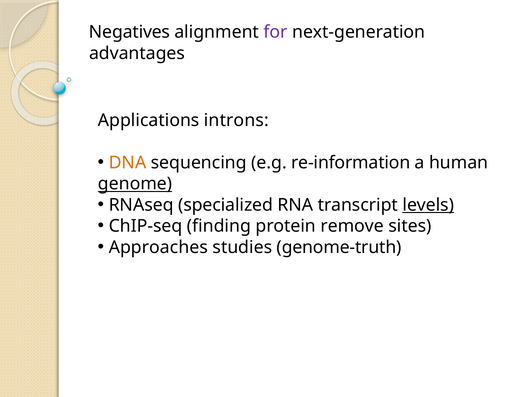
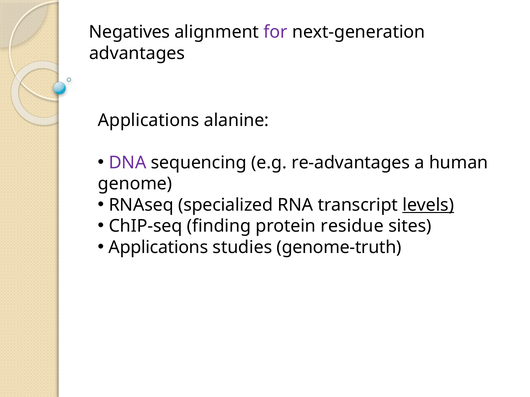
introns: introns -> alanine
DNA colour: orange -> purple
re-information: re-information -> re-advantages
genome underline: present -> none
remove: remove -> residue
Approaches at (158, 248): Approaches -> Applications
